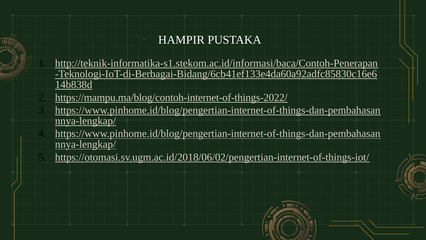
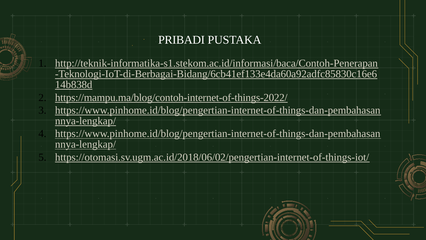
HAMPIR: HAMPIR -> PRIBADI
